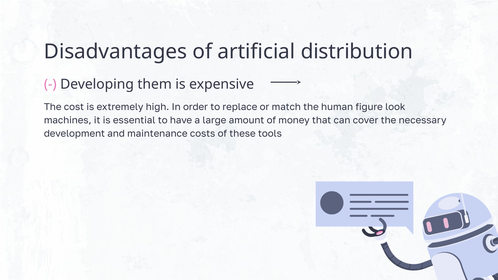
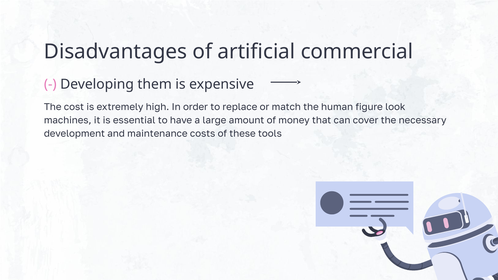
distribution: distribution -> commercial
